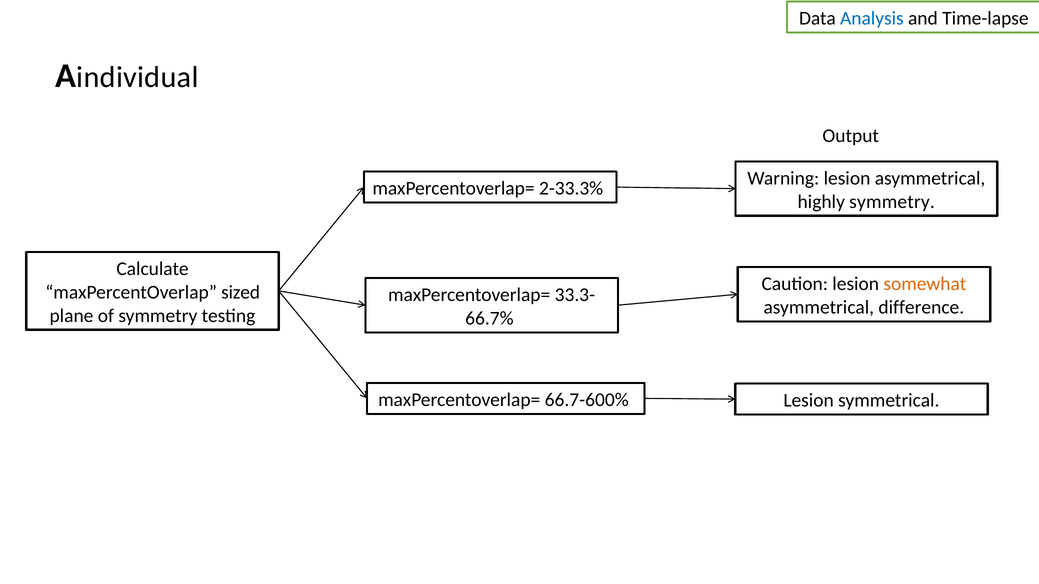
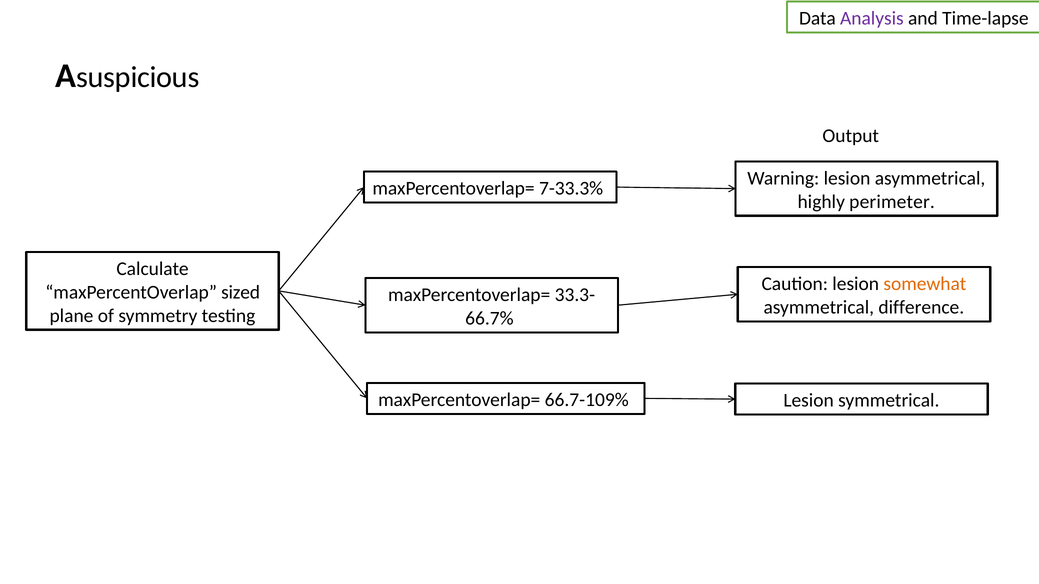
Analysis colour: blue -> purple
individual: individual -> suspicious
2-33.3%: 2-33.3% -> 7-33.3%
highly symmetry: symmetry -> perimeter
66.7-600%: 66.7-600% -> 66.7-109%
